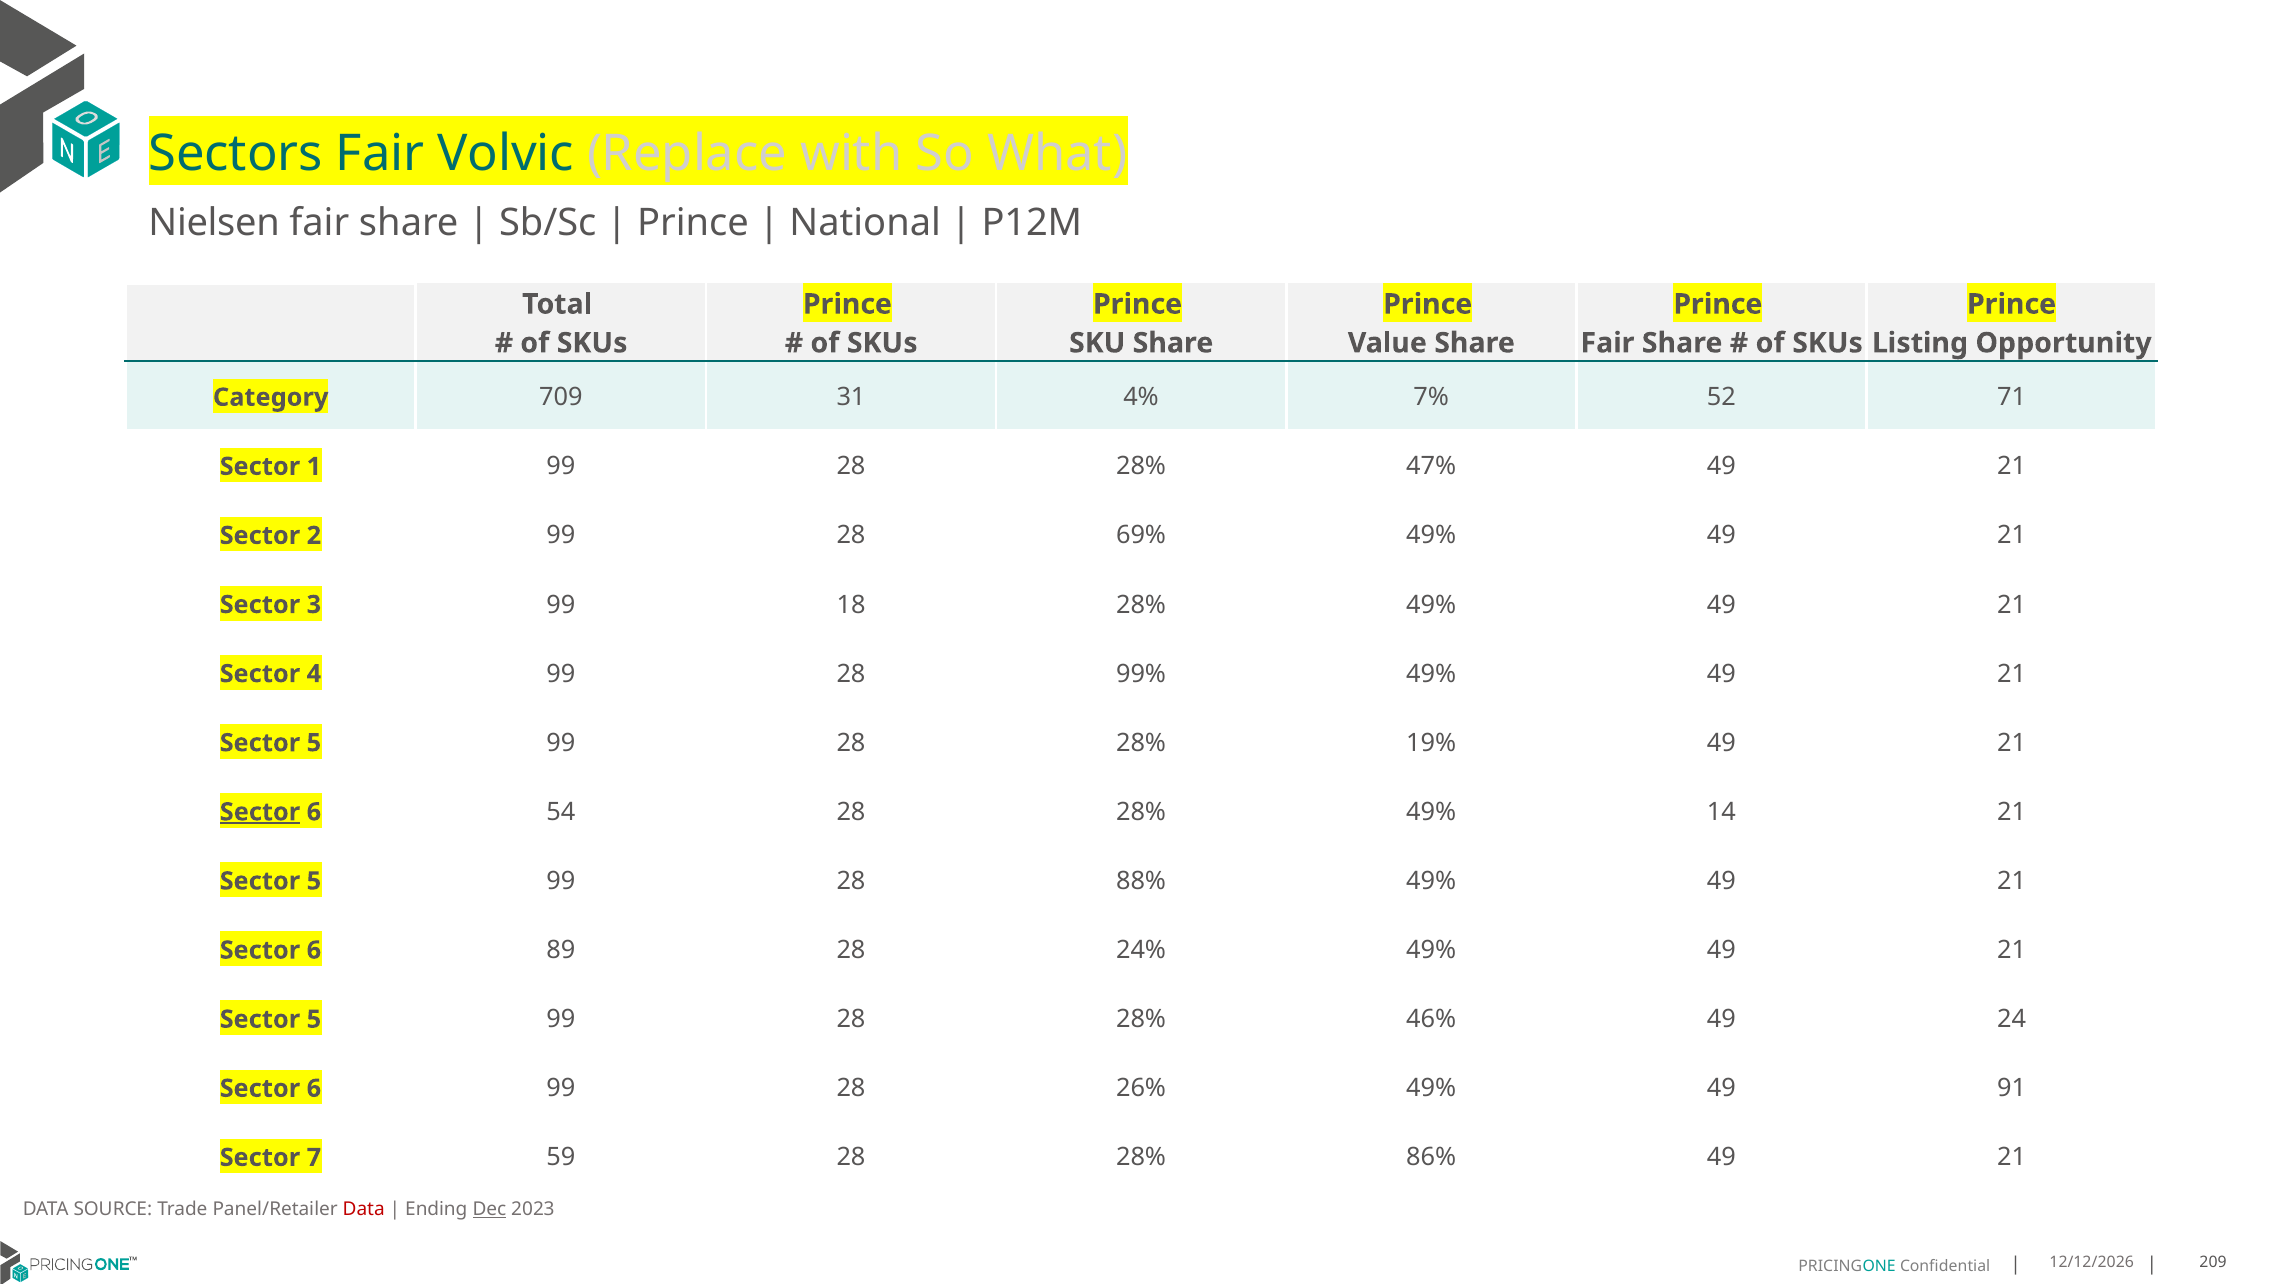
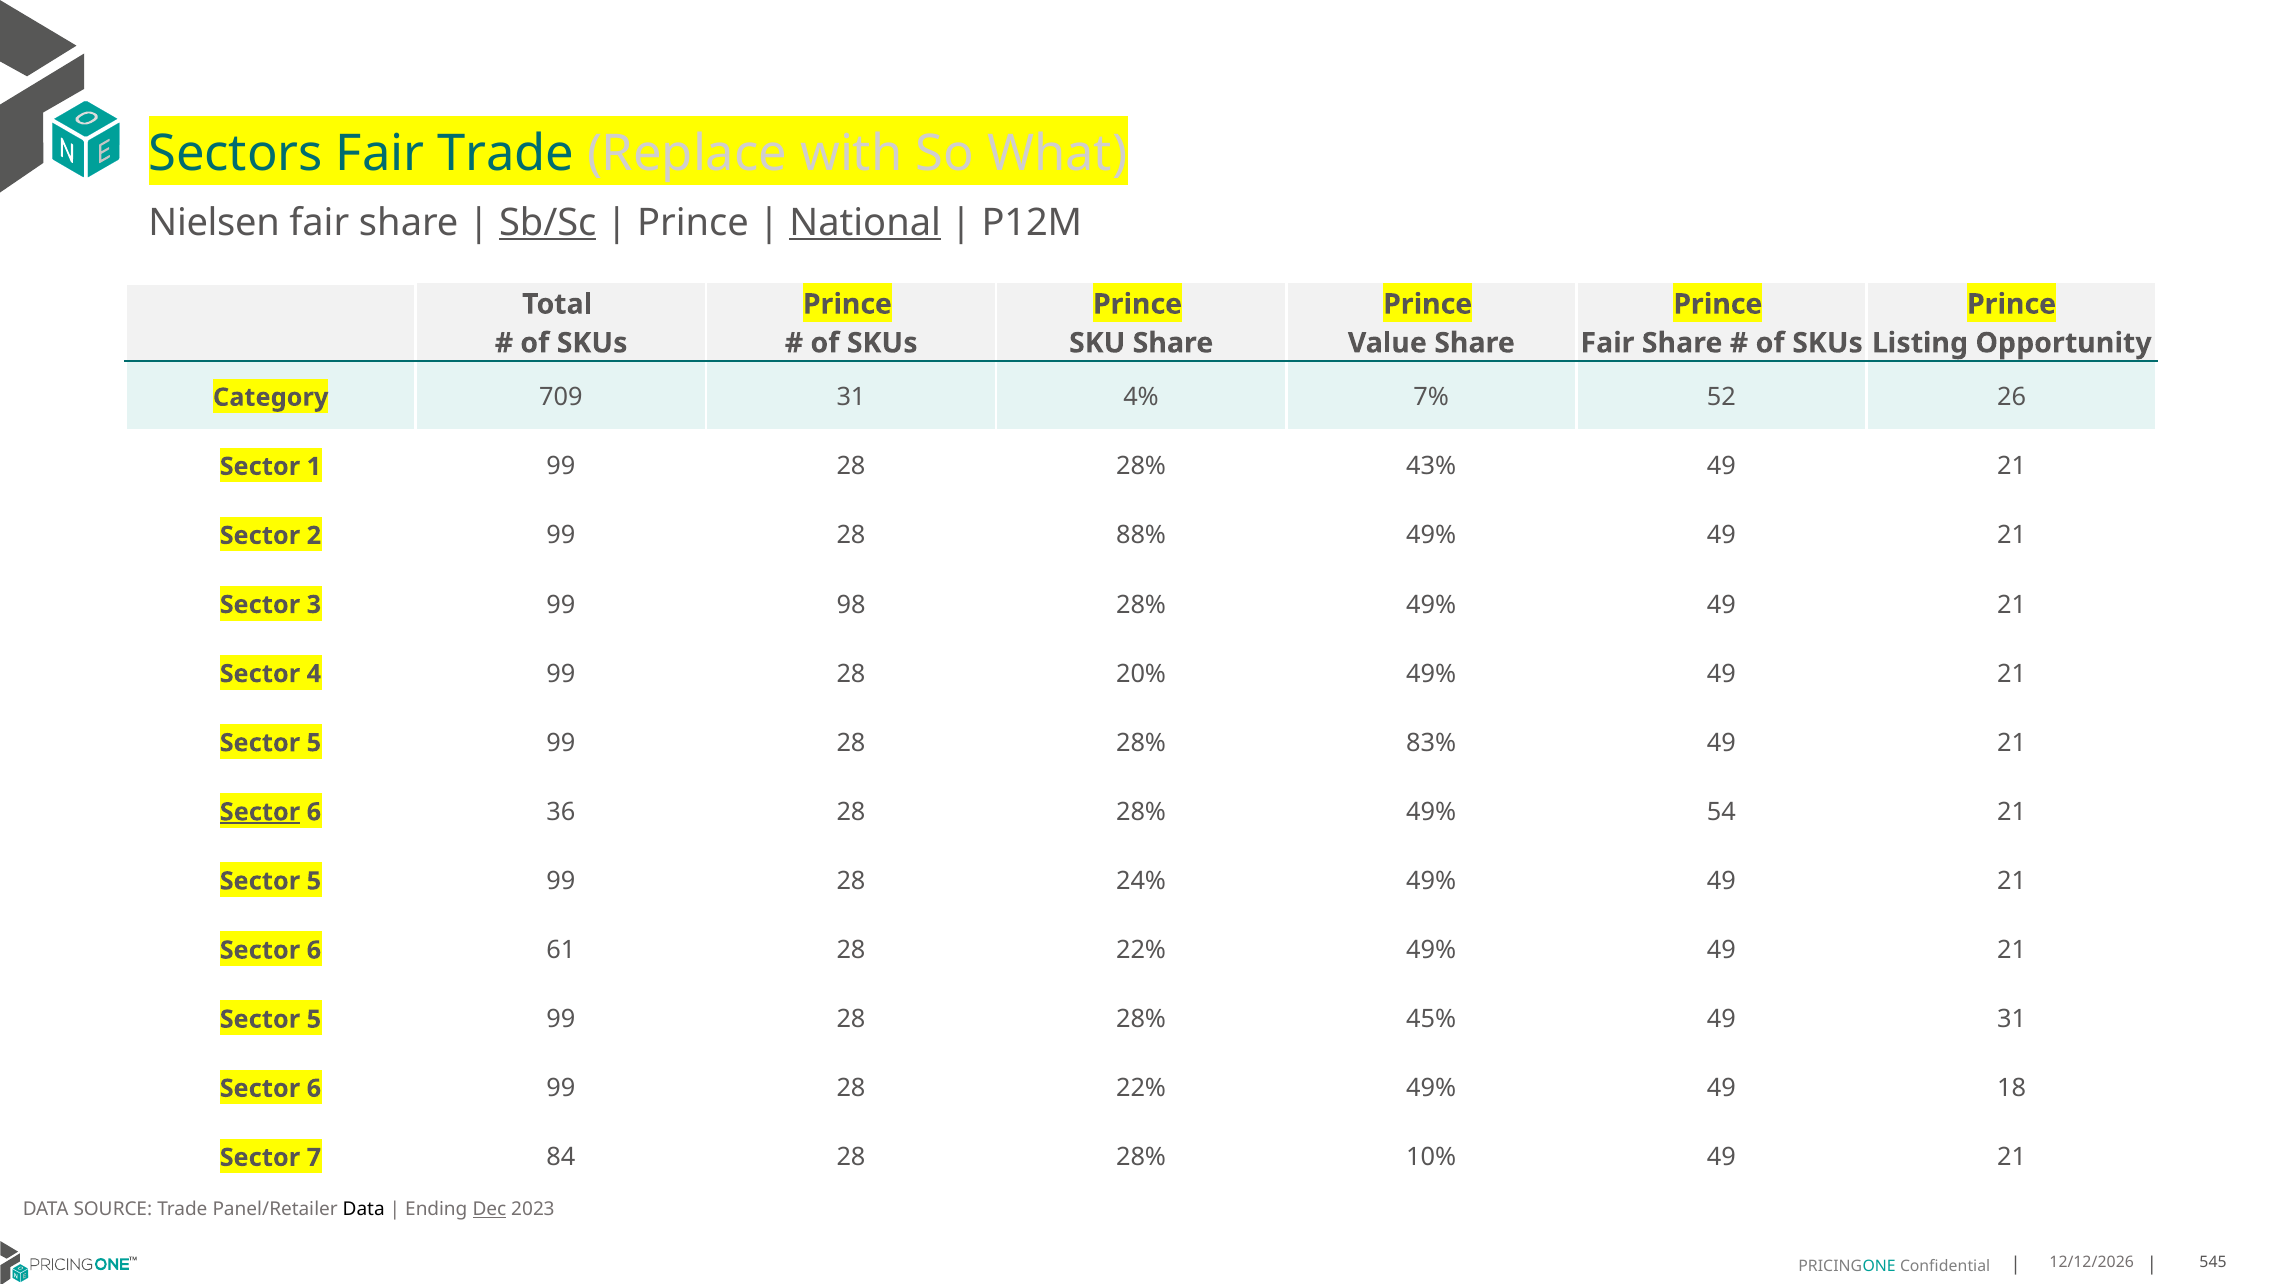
Fair Volvic: Volvic -> Trade
Sb/Sc underline: none -> present
National underline: none -> present
71: 71 -> 26
47%: 47% -> 43%
69%: 69% -> 88%
18: 18 -> 98
99%: 99% -> 20%
19%: 19% -> 83%
54: 54 -> 36
14: 14 -> 54
88%: 88% -> 24%
89: 89 -> 61
24% at (1141, 950): 24% -> 22%
46%: 46% -> 45%
49 24: 24 -> 31
99 28 26%: 26% -> 22%
91: 91 -> 18
59: 59 -> 84
86%: 86% -> 10%
Data at (364, 1210) colour: red -> black
209: 209 -> 545
